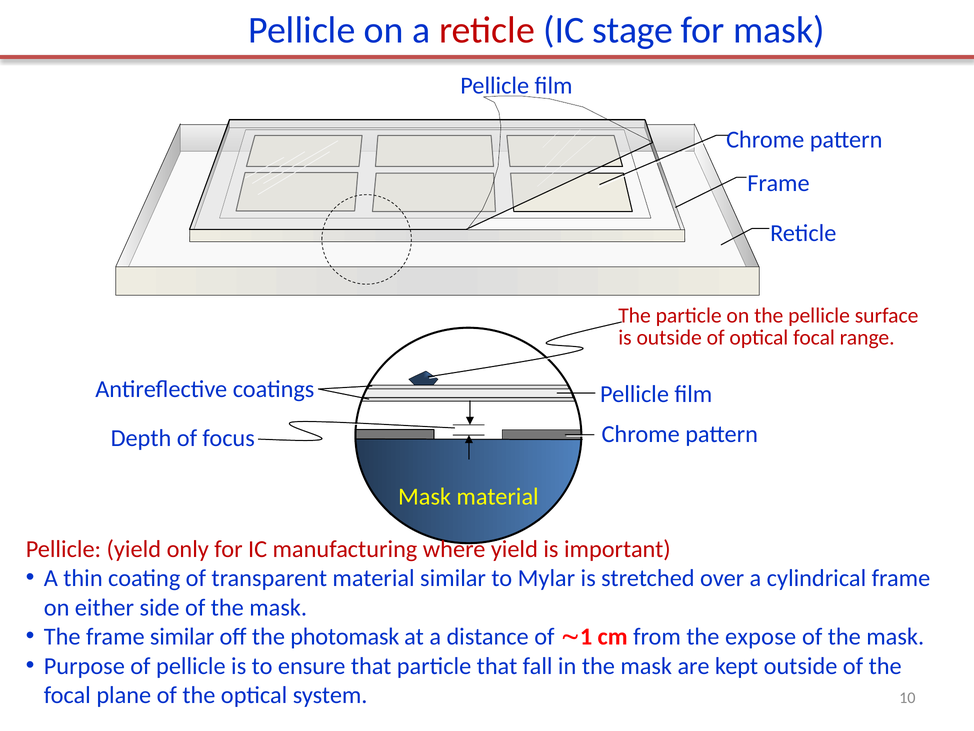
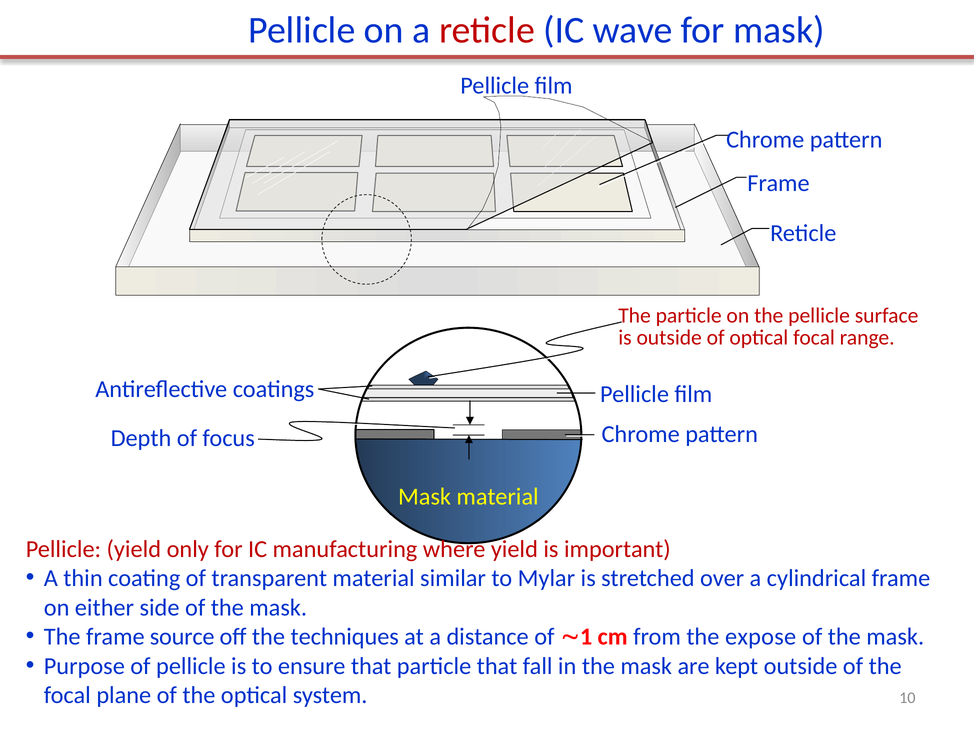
stage: stage -> wave
frame similar: similar -> source
photomask: photomask -> techniques
